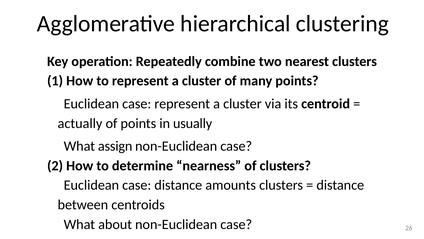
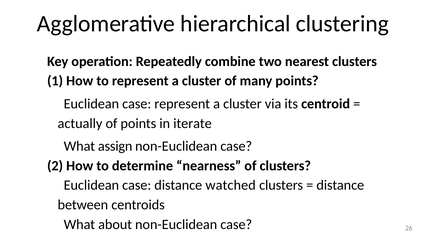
usually: usually -> iterate
amounts: amounts -> watched
